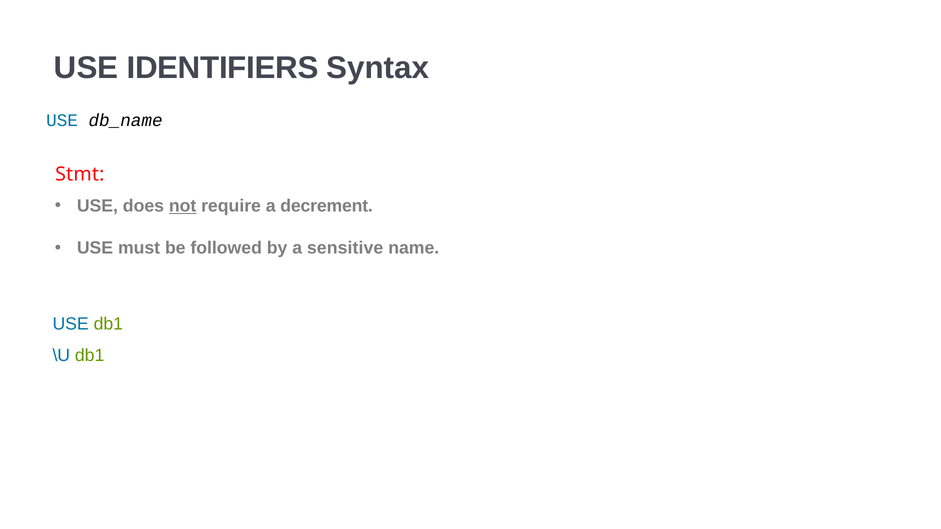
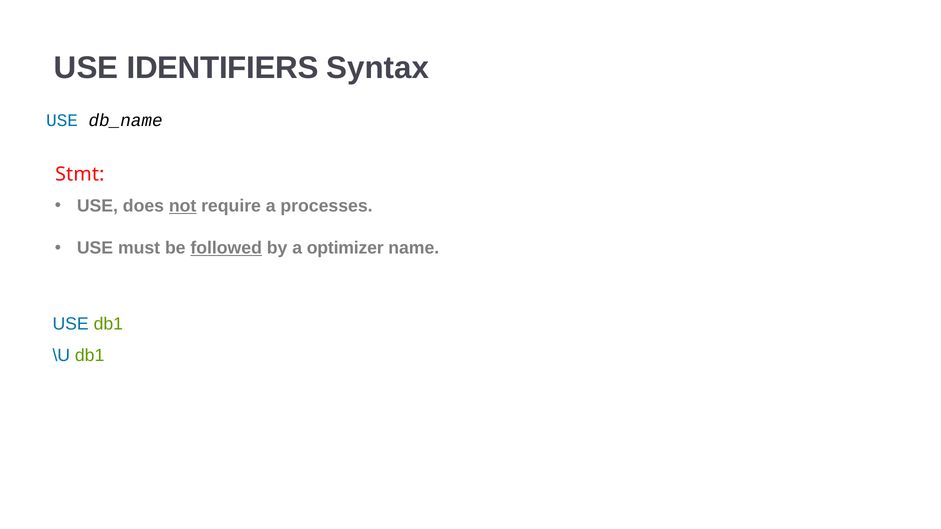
decrement: decrement -> processes
followed underline: none -> present
sensitive: sensitive -> optimizer
